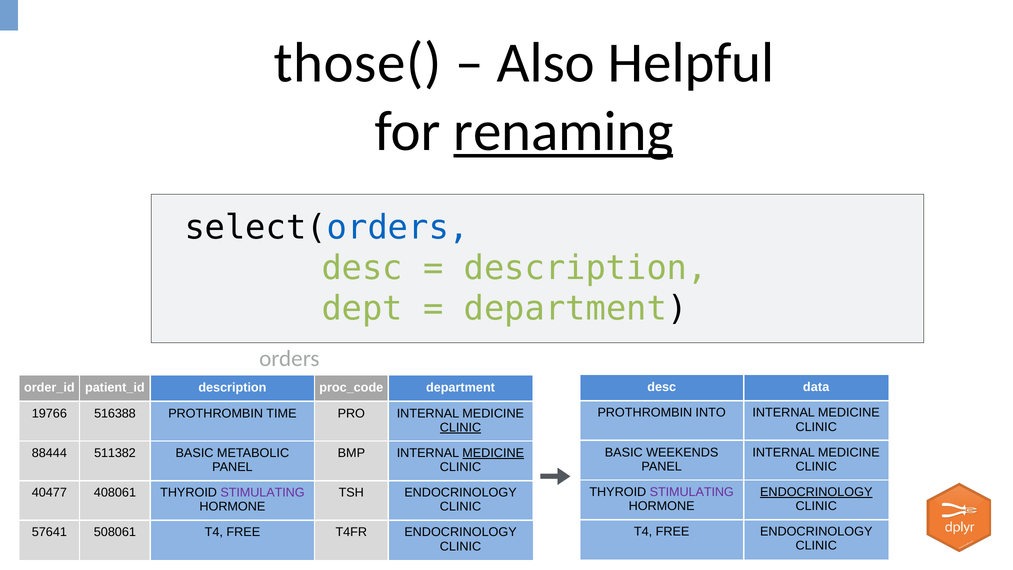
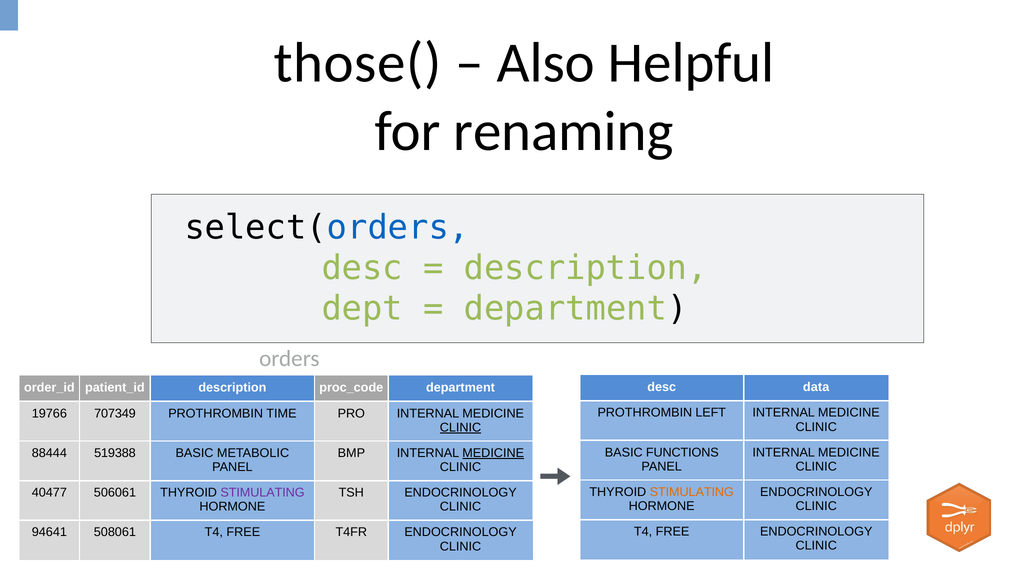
renaming underline: present -> none
INTO: INTO -> LEFT
516388: 516388 -> 707349
WEEKENDS: WEEKENDS -> FUNCTIONS
511382: 511382 -> 519388
STIMULATING at (692, 492) colour: purple -> orange
ENDOCRINOLOGY at (816, 492) underline: present -> none
408061: 408061 -> 506061
57641: 57641 -> 94641
